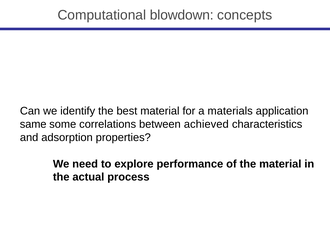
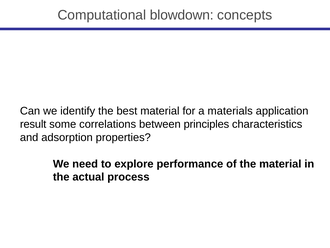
same: same -> result
achieved: achieved -> principles
